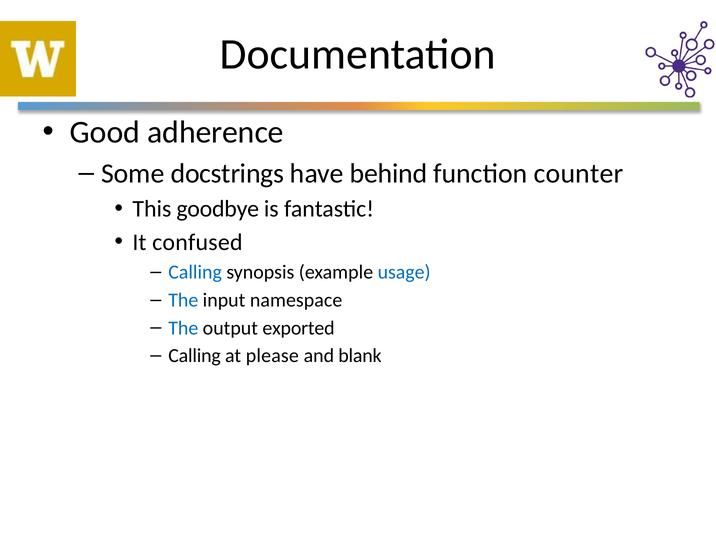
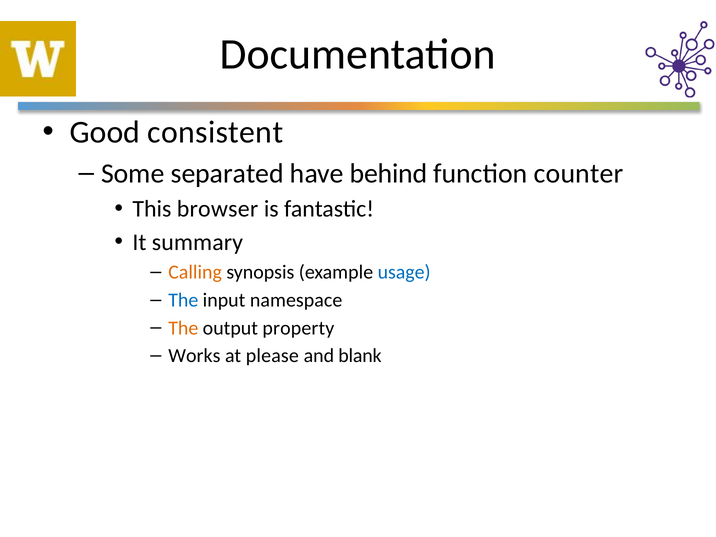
adherence: adherence -> consistent
docstrings: docstrings -> separated
goodbye: goodbye -> browser
confused: confused -> summary
Calling at (195, 272) colour: blue -> orange
The at (183, 328) colour: blue -> orange
exported: exported -> property
Calling at (195, 356): Calling -> Works
